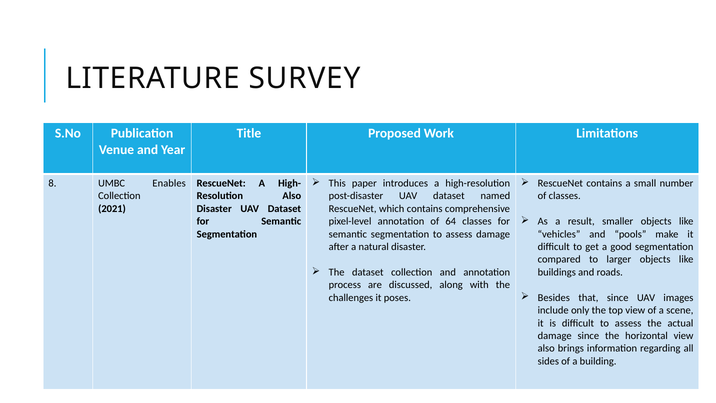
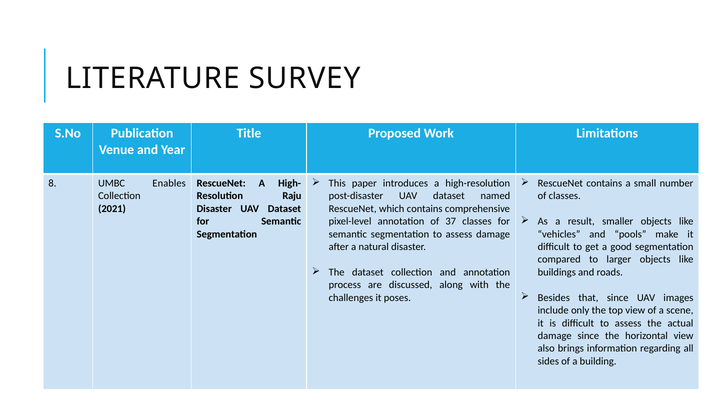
Also at (292, 196): Also -> Raju
64: 64 -> 37
